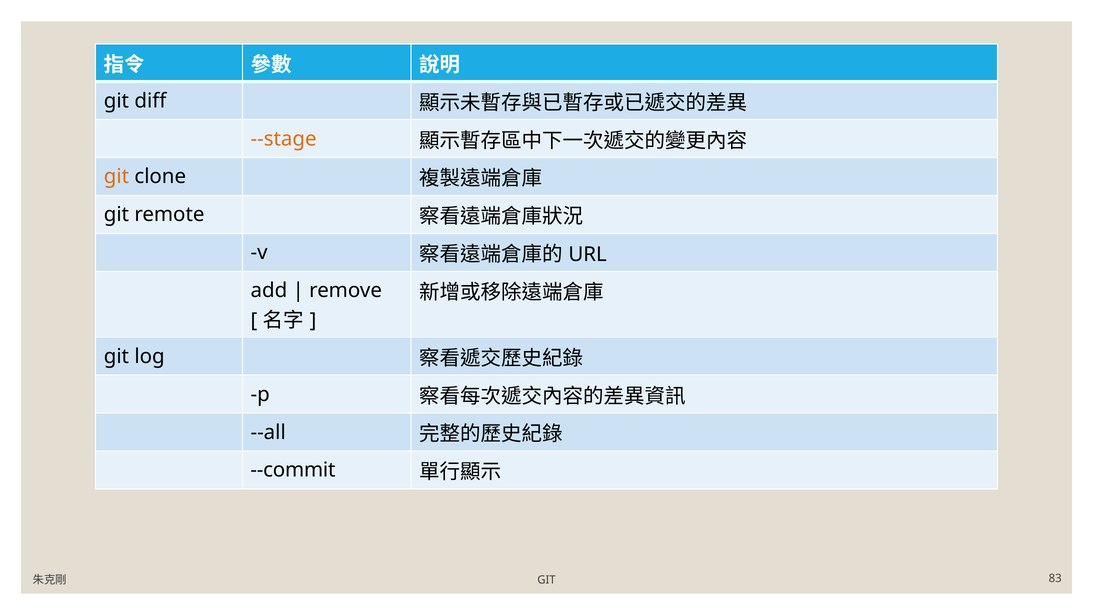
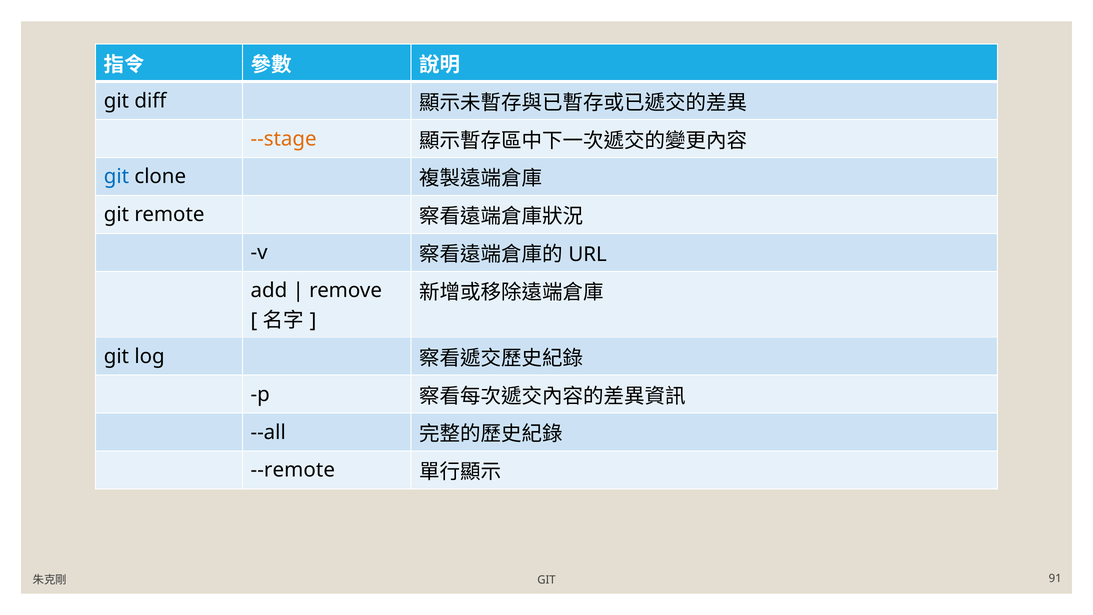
git at (116, 177) colour: orange -> blue
--commit: --commit -> --remote
83: 83 -> 91
